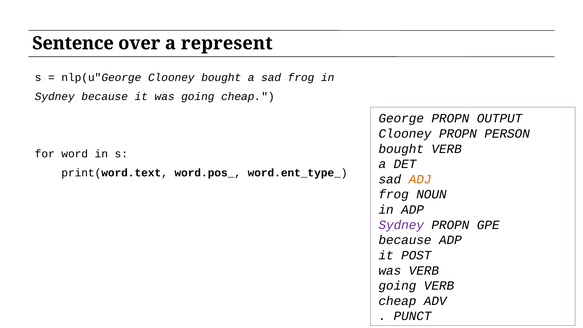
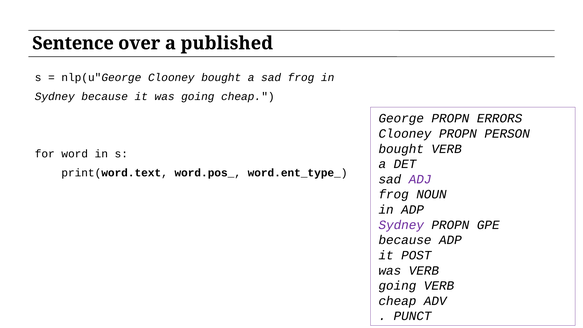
represent: represent -> published
OUTPUT: OUTPUT -> ERRORS
ADJ colour: orange -> purple
